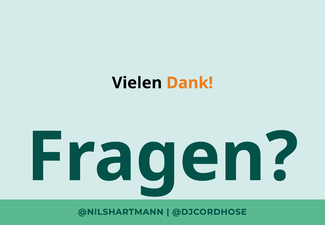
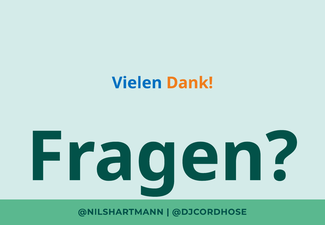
Vielen colour: black -> blue
